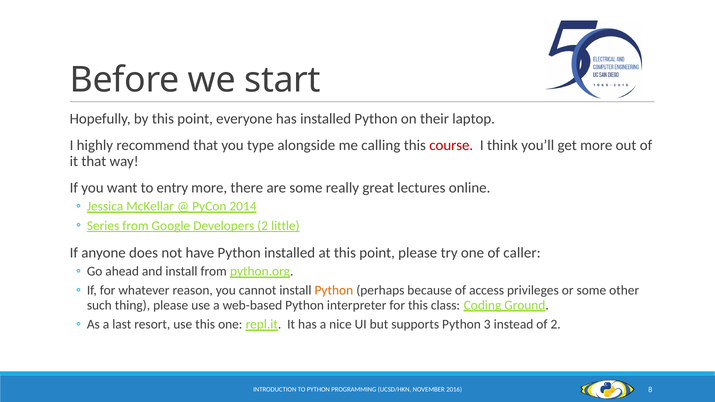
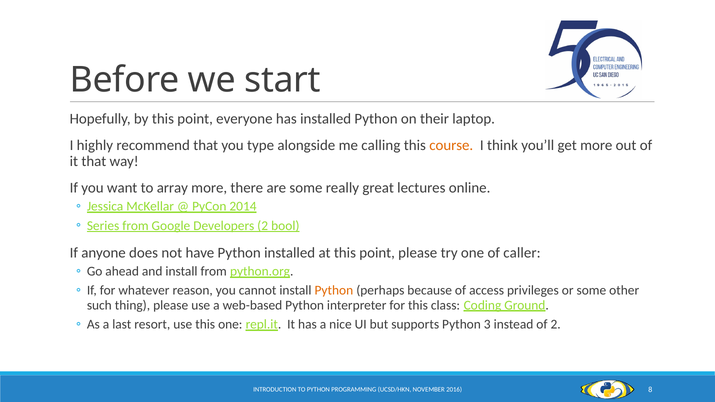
course colour: red -> orange
entry: entry -> array
little: little -> bool
